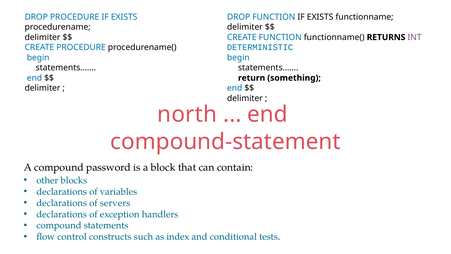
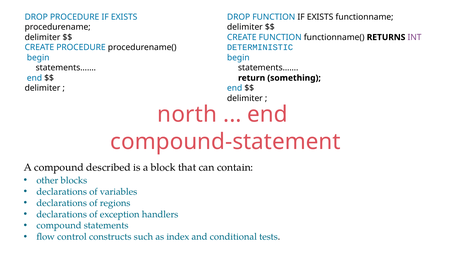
password: password -> described
servers: servers -> regions
